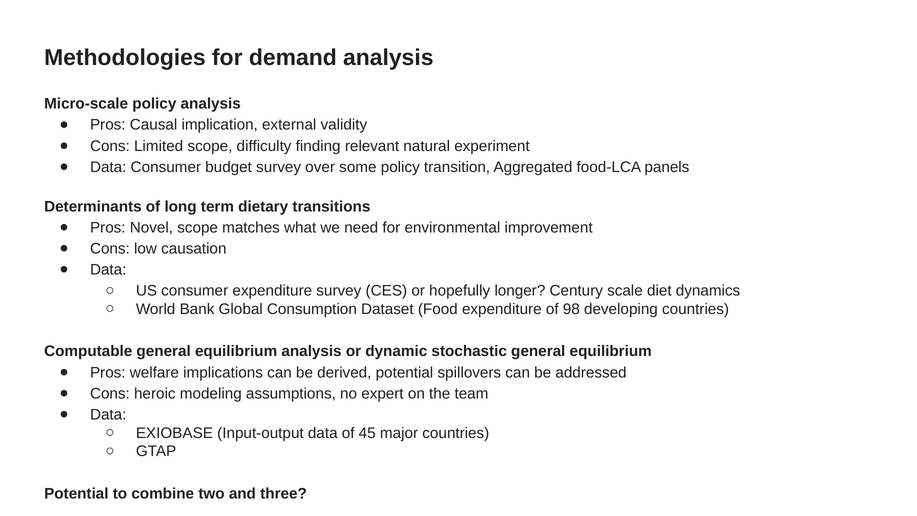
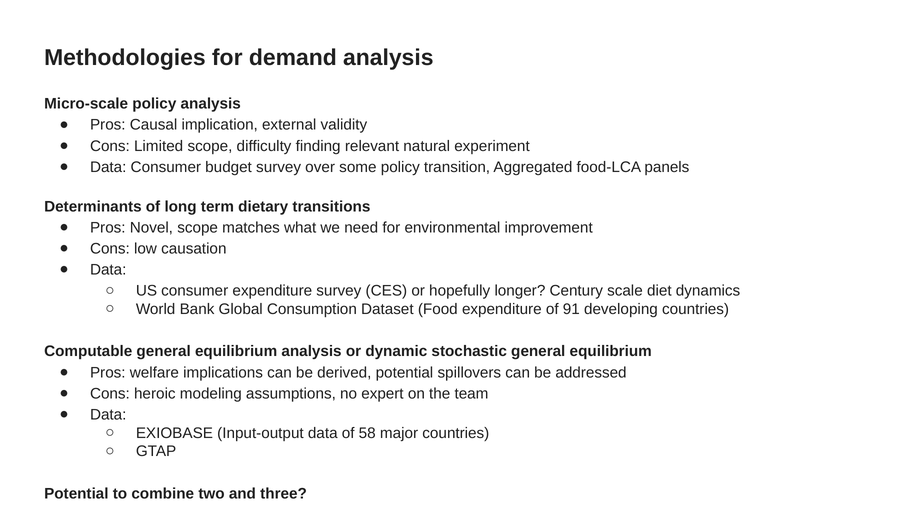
98: 98 -> 91
45: 45 -> 58
